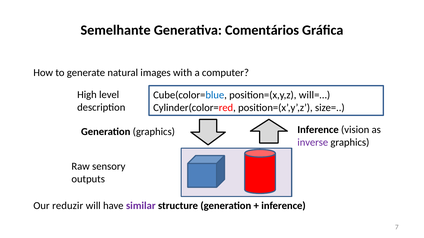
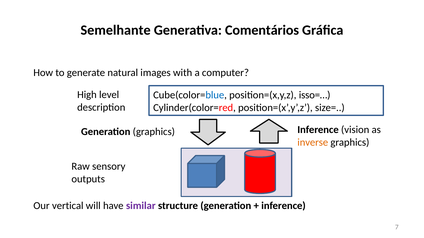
will=…: will=… -> isso=…
inverse colour: purple -> orange
reduzir: reduzir -> vertical
